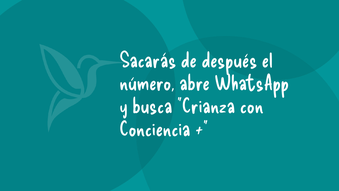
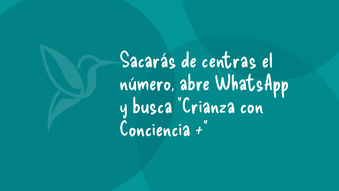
después: después -> centras
